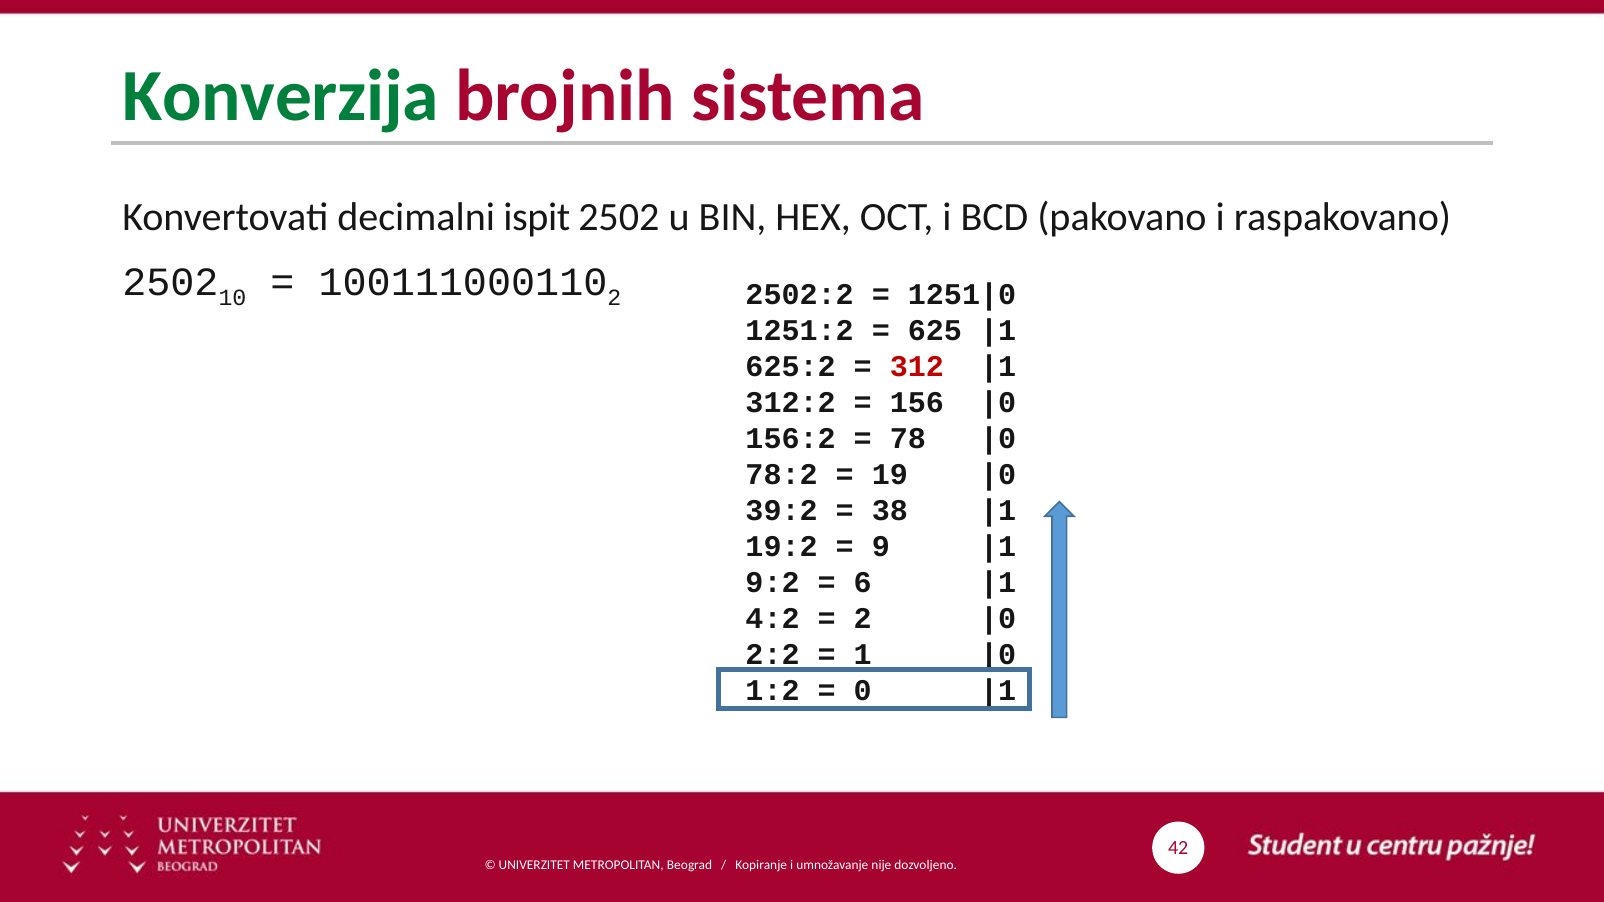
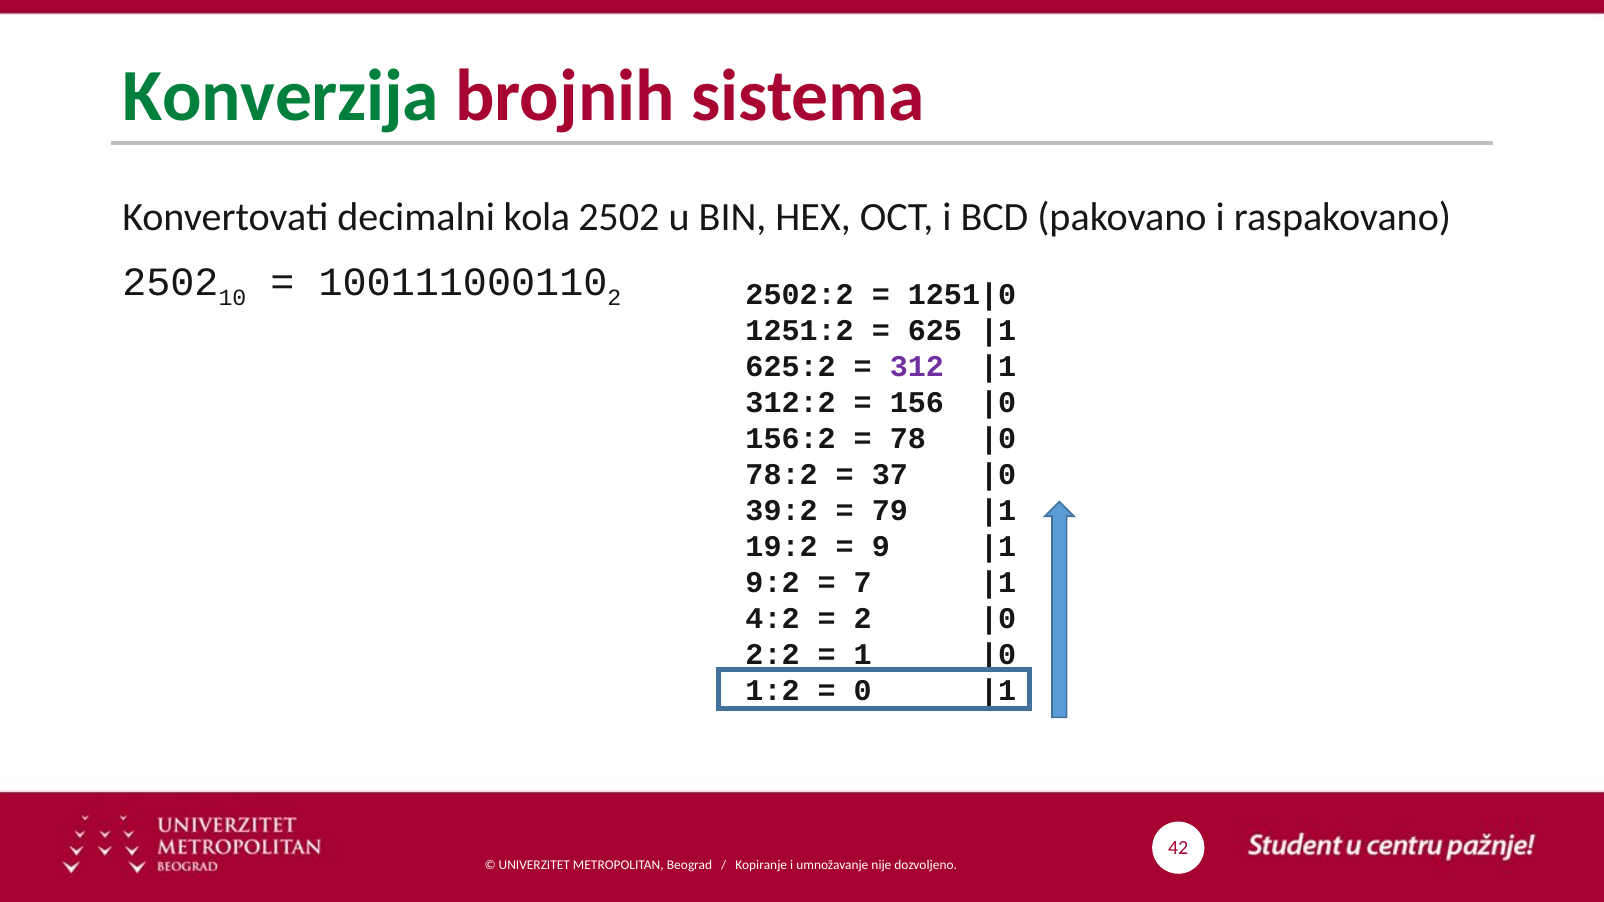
ispit: ispit -> kola
312 colour: red -> purple
19: 19 -> 37
38: 38 -> 79
6: 6 -> 7
